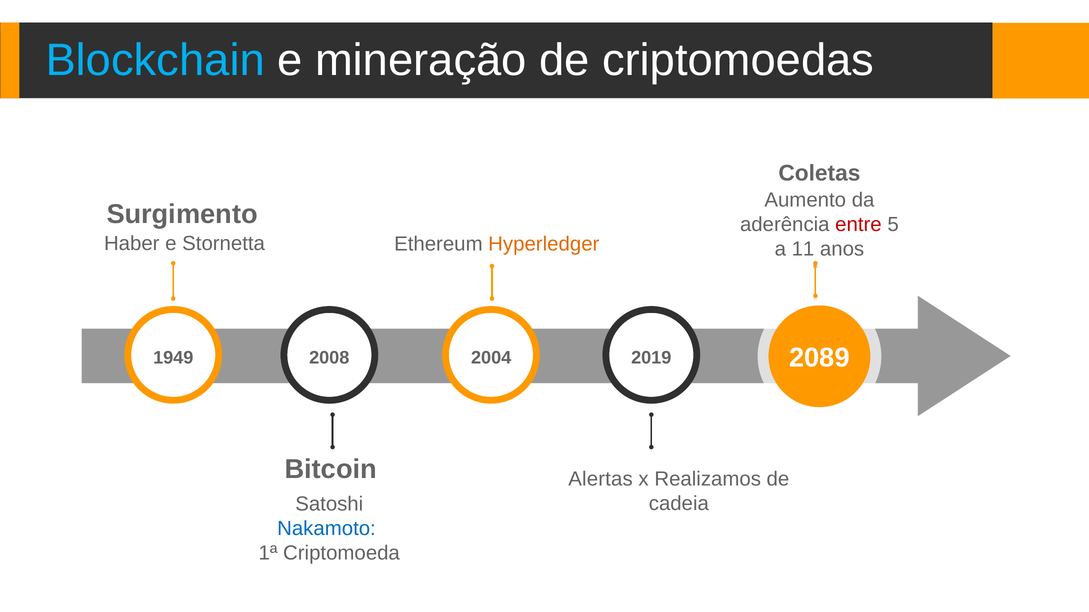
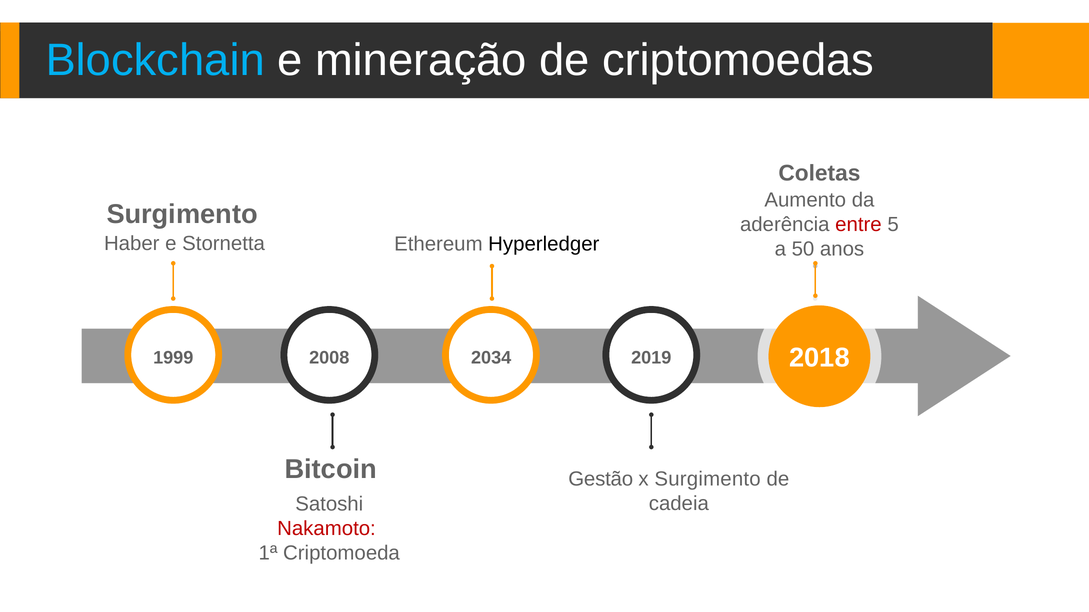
Hyperledger colour: orange -> black
11: 11 -> 50
1949: 1949 -> 1999
2004: 2004 -> 2034
2089: 2089 -> 2018
Alertas: Alertas -> Gestão
x Realizamos: Realizamos -> Surgimento
Nakamoto colour: blue -> red
